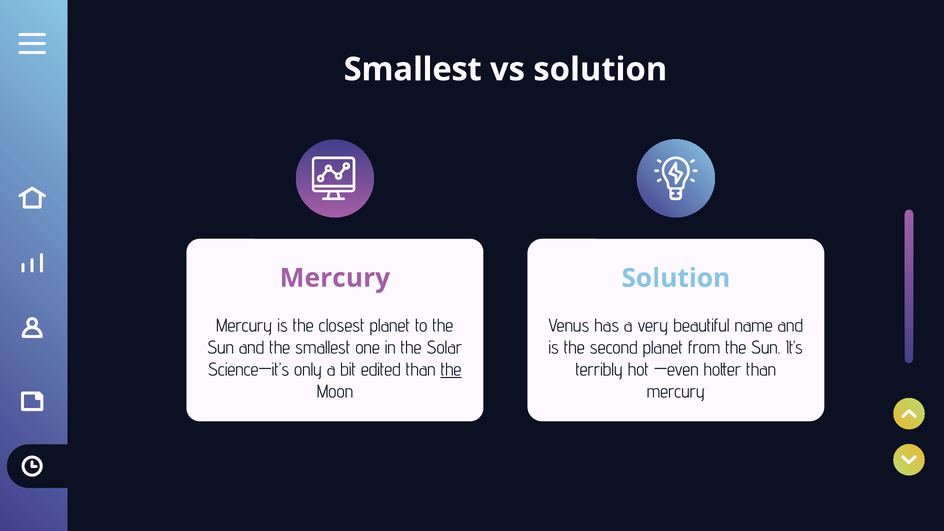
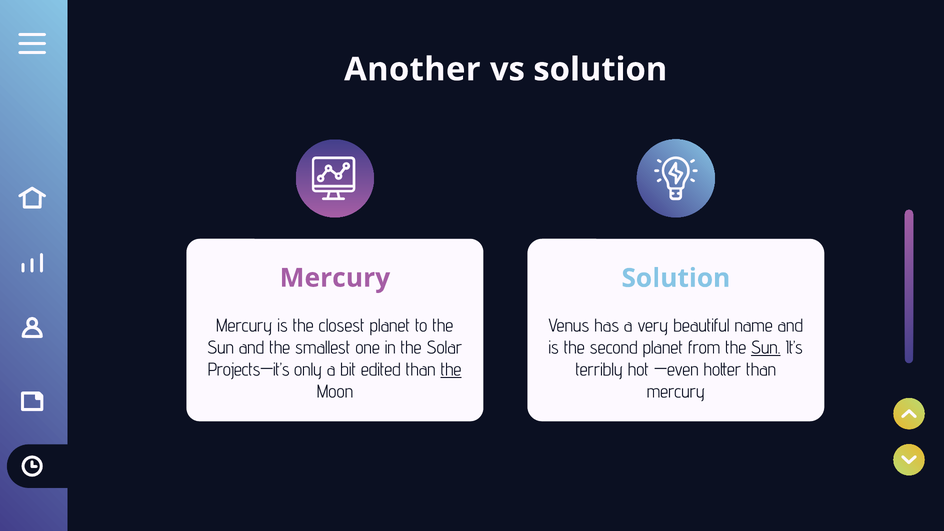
Smallest at (413, 69): Smallest -> Another
Sun at (766, 348) underline: none -> present
Science—it’s: Science—it’s -> Projects—it’s
